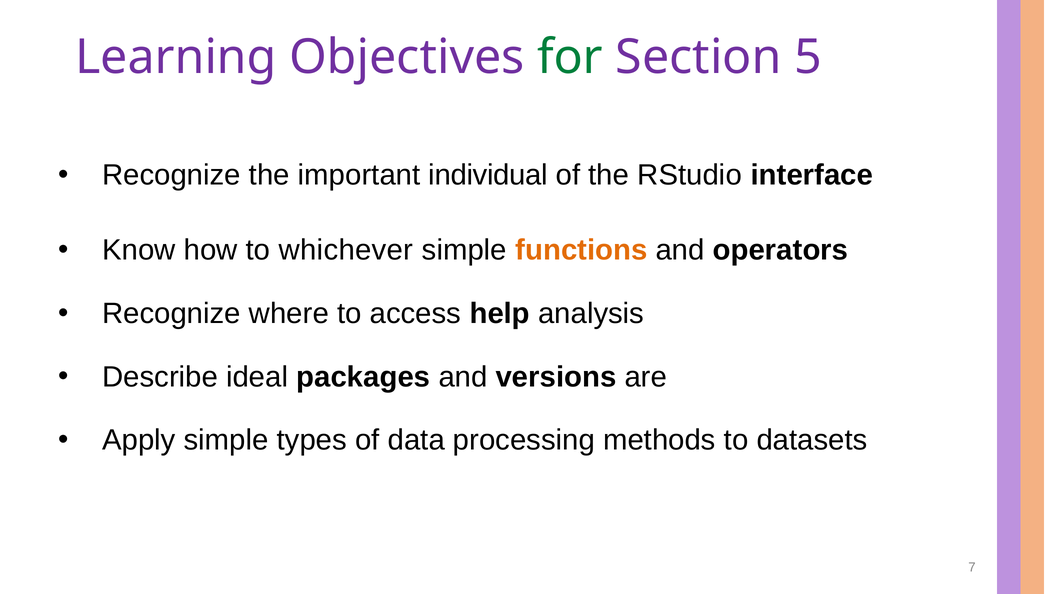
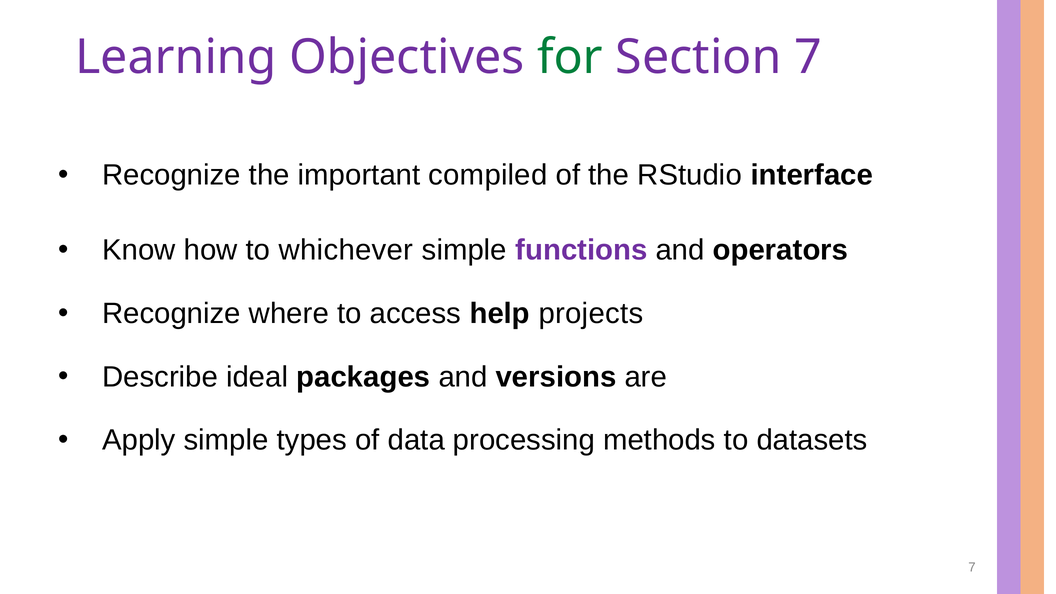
Section 5: 5 -> 7
individual: individual -> compiled
functions colour: orange -> purple
analysis: analysis -> projects
